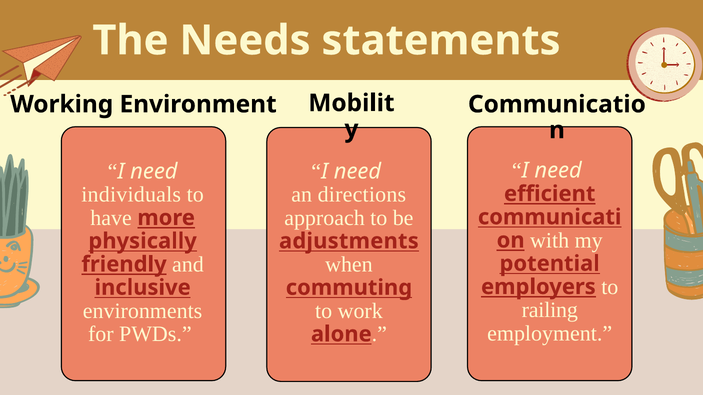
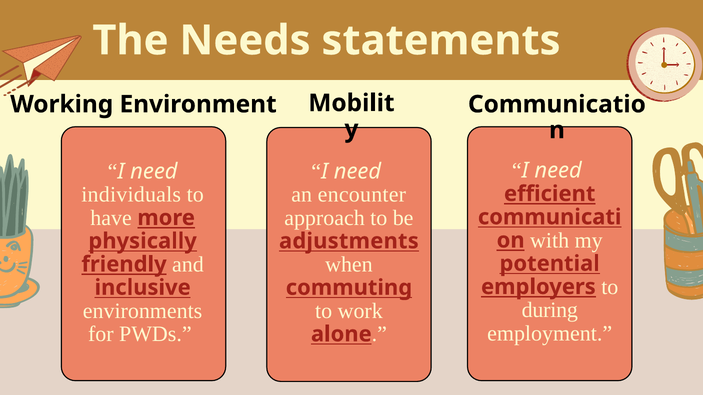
directions: directions -> encounter
railing: railing -> during
